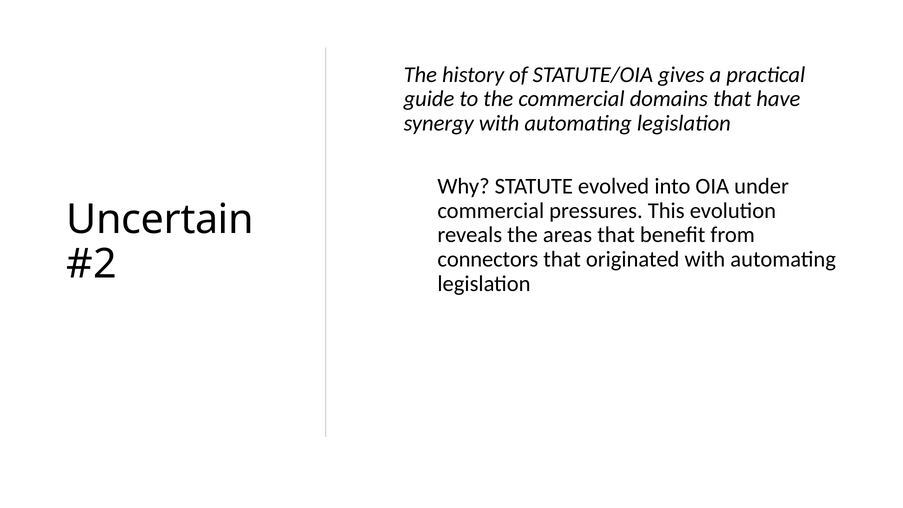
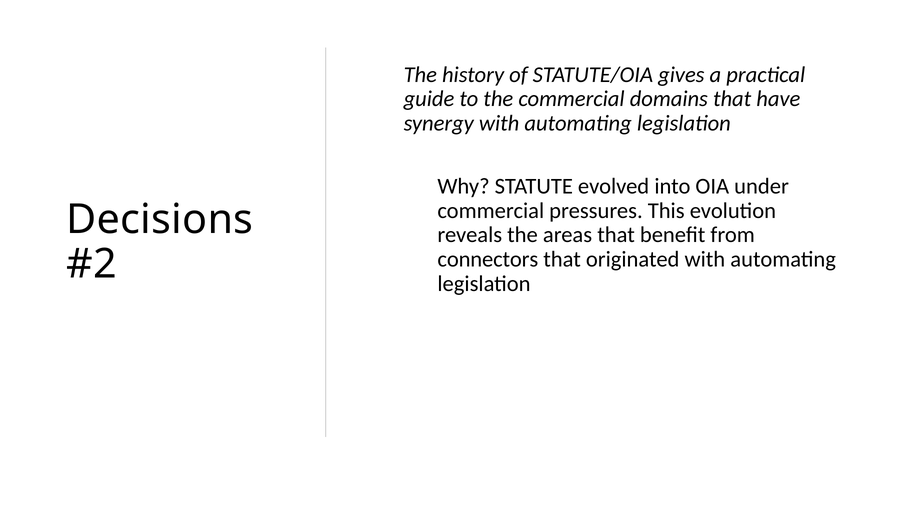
Uncertain: Uncertain -> Decisions
